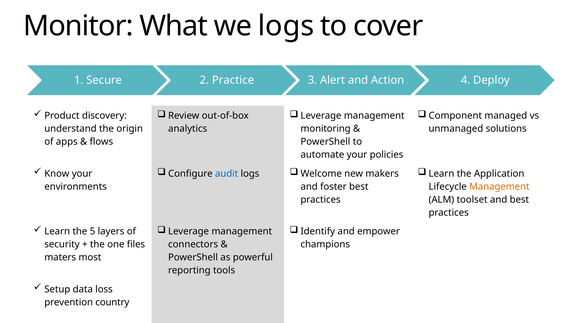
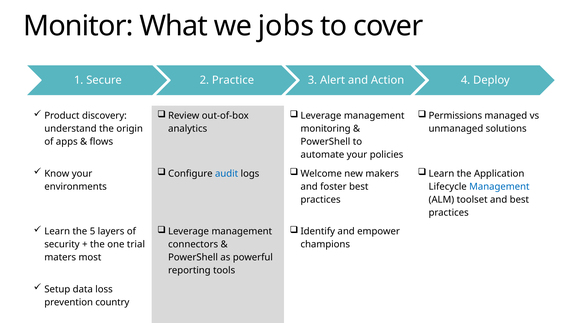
we logs: logs -> jobs
Component: Component -> Permissions
Management at (499, 187) colour: orange -> blue
files: files -> trial
